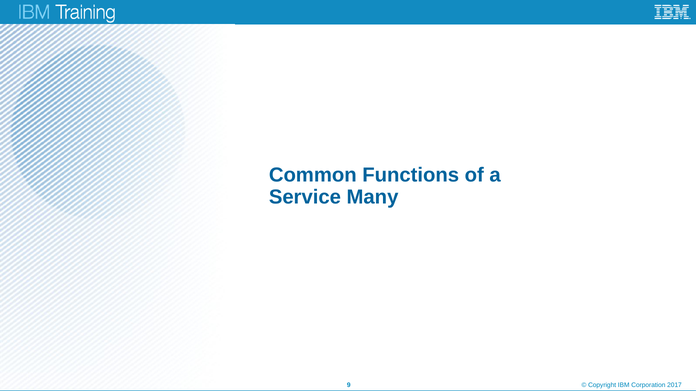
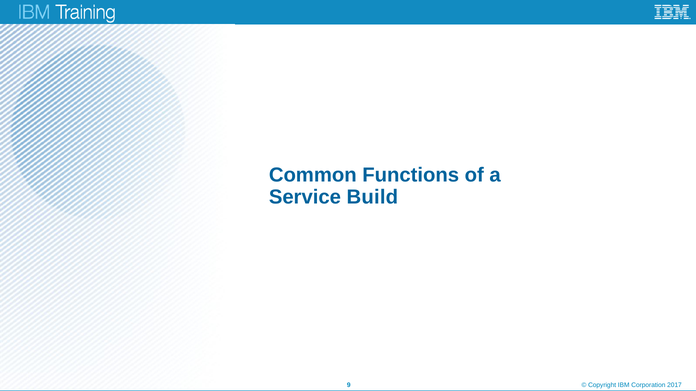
Many: Many -> Build
